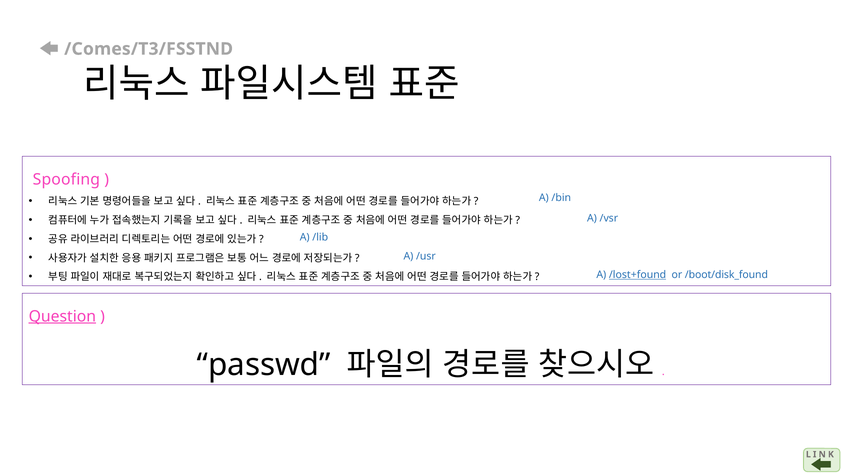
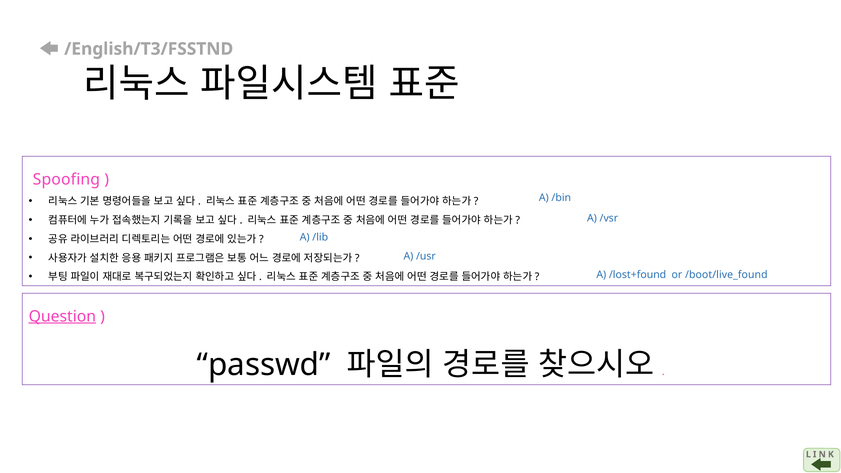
/Comes/T3/FSSTND: /Comes/T3/FSSTND -> /English/T3/FSSTND
/lost+found underline: present -> none
/boot/disk_found: /boot/disk_found -> /boot/live_found
